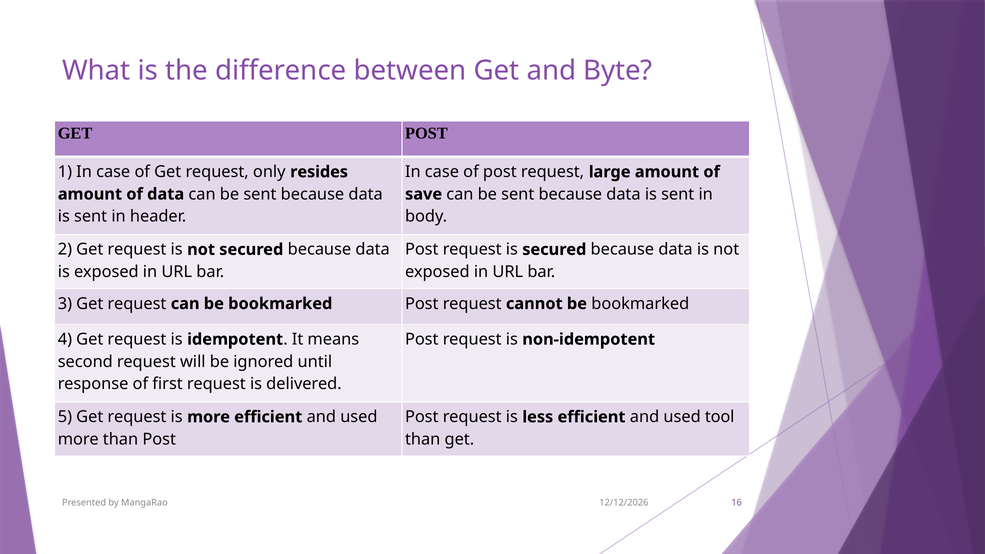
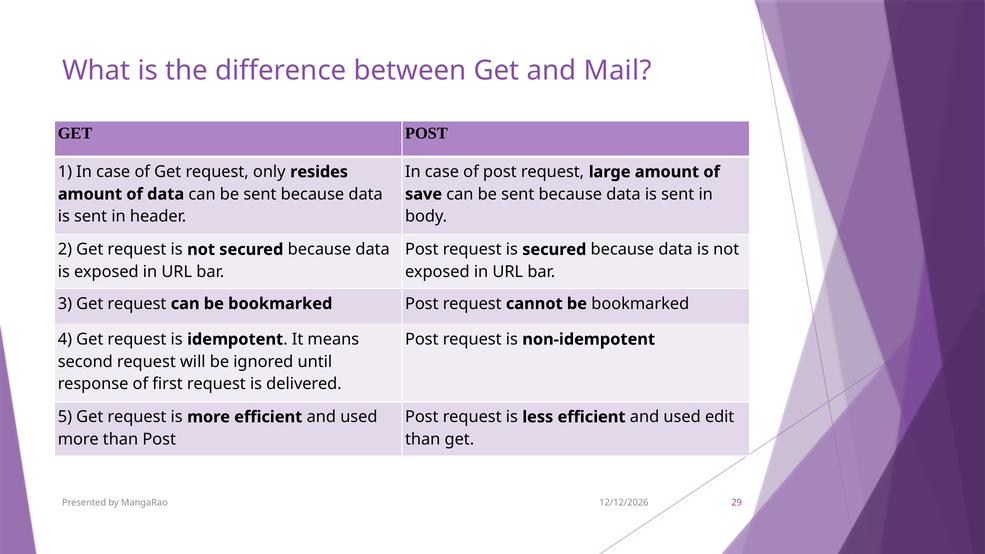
Byte: Byte -> Mail
tool: tool -> edit
16: 16 -> 29
